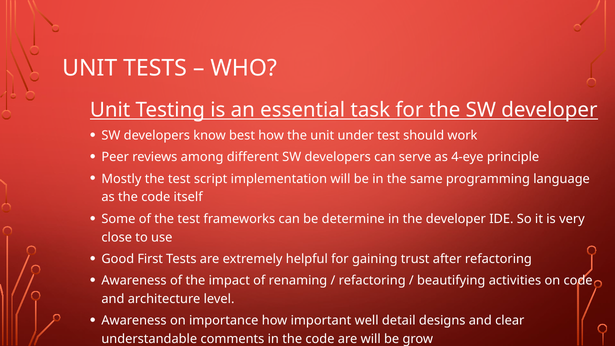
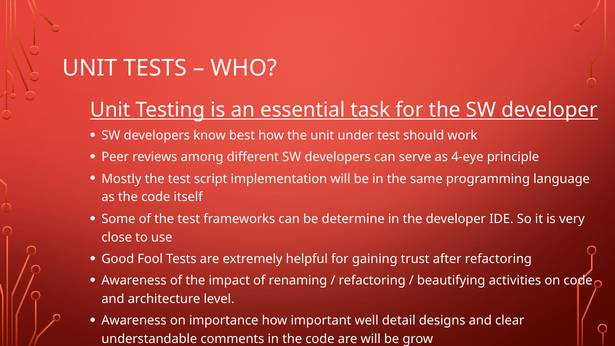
First: First -> Fool
